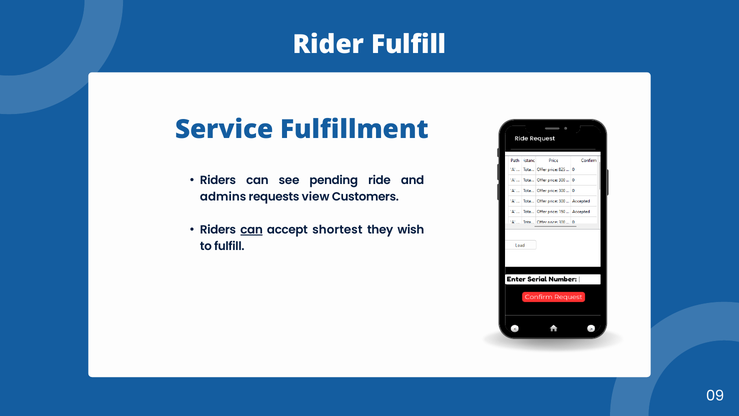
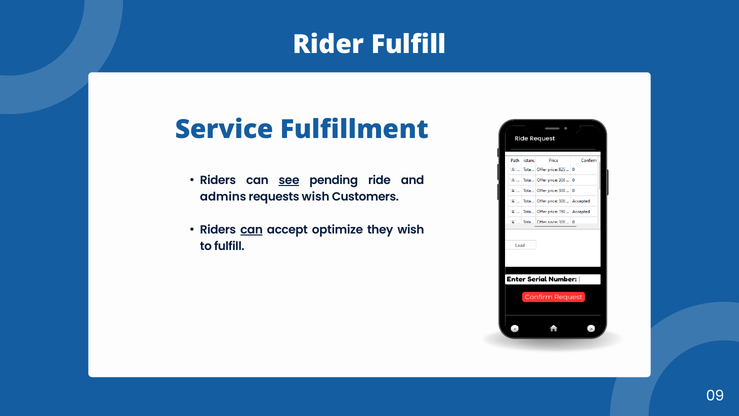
see underline: none -> present
requests view: view -> wish
shortest: shortest -> optimize
